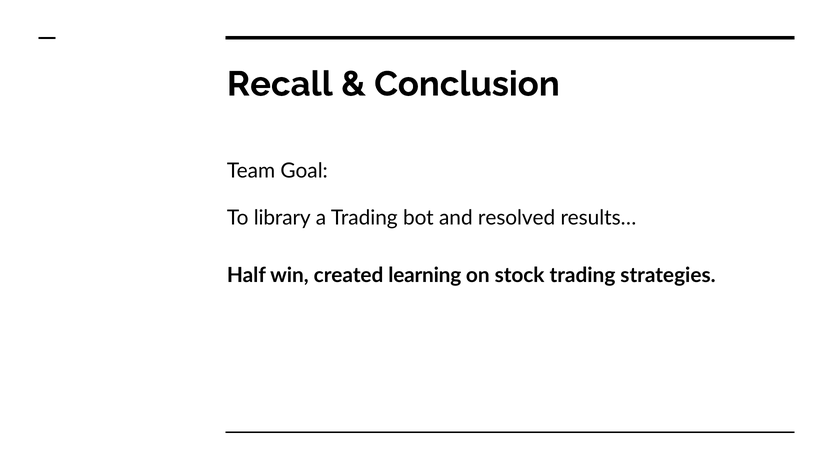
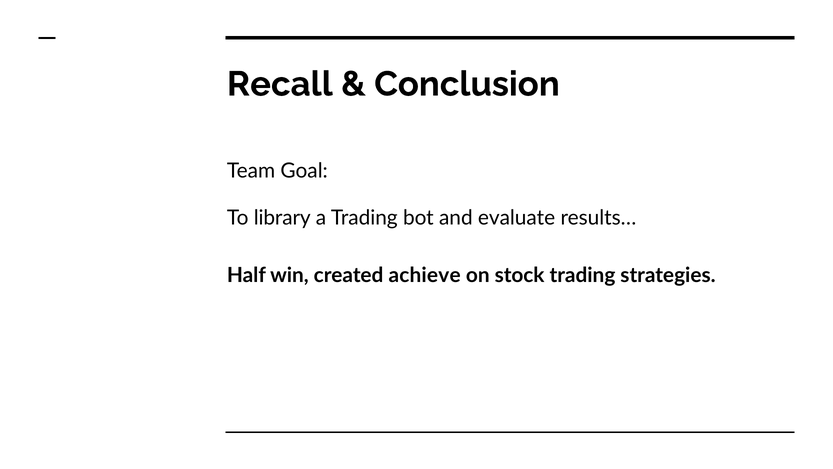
resolved: resolved -> evaluate
learning: learning -> achieve
